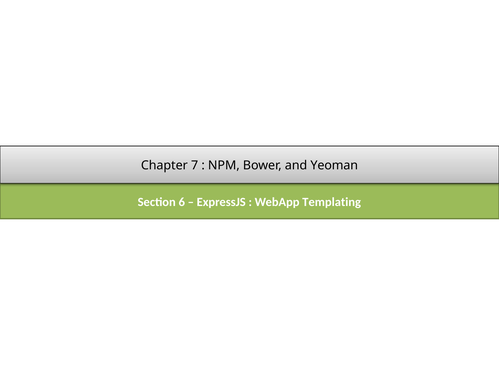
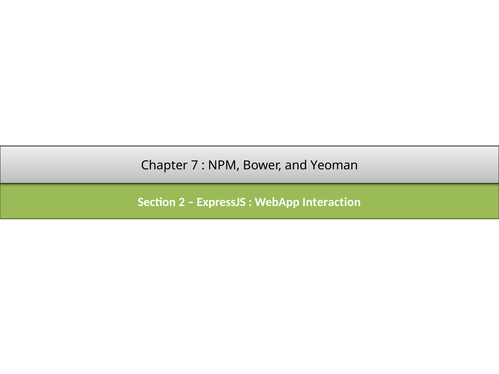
6: 6 -> 2
Templating: Templating -> Interaction
